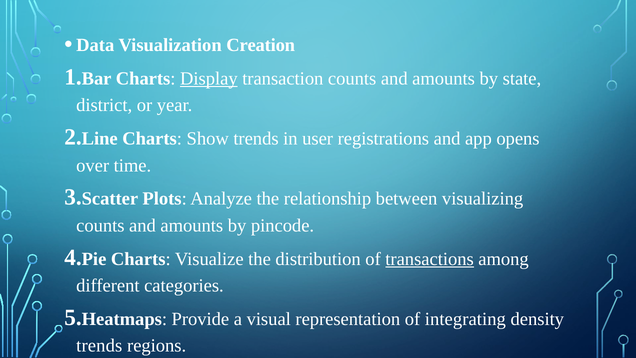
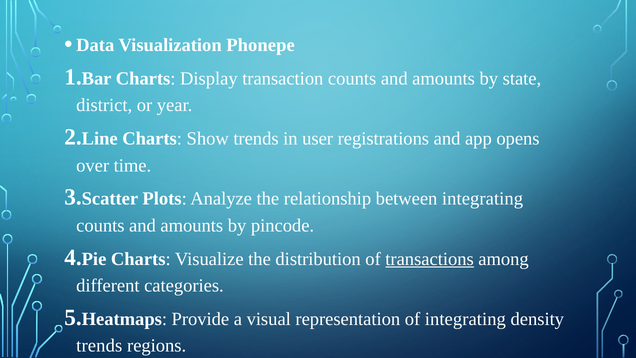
Creation: Creation -> Phonepe
Display underline: present -> none
between visualizing: visualizing -> integrating
